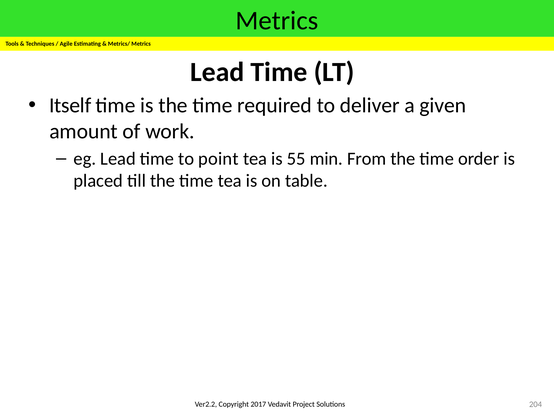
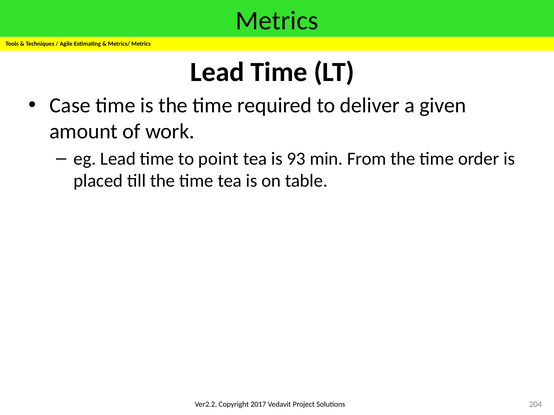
Itself: Itself -> Case
55: 55 -> 93
